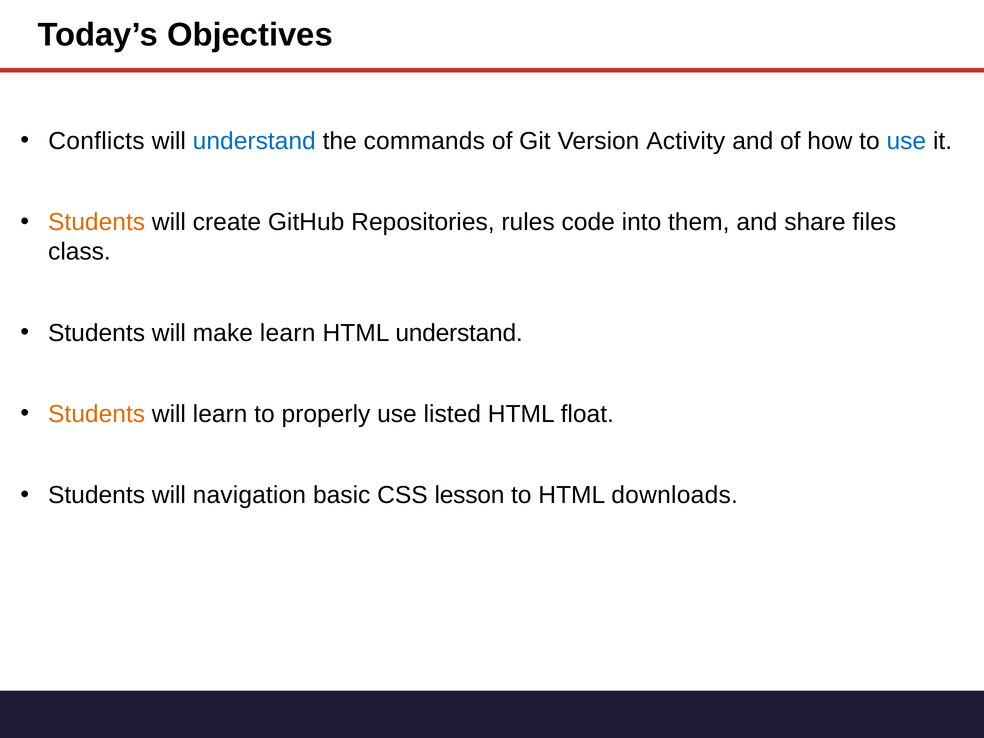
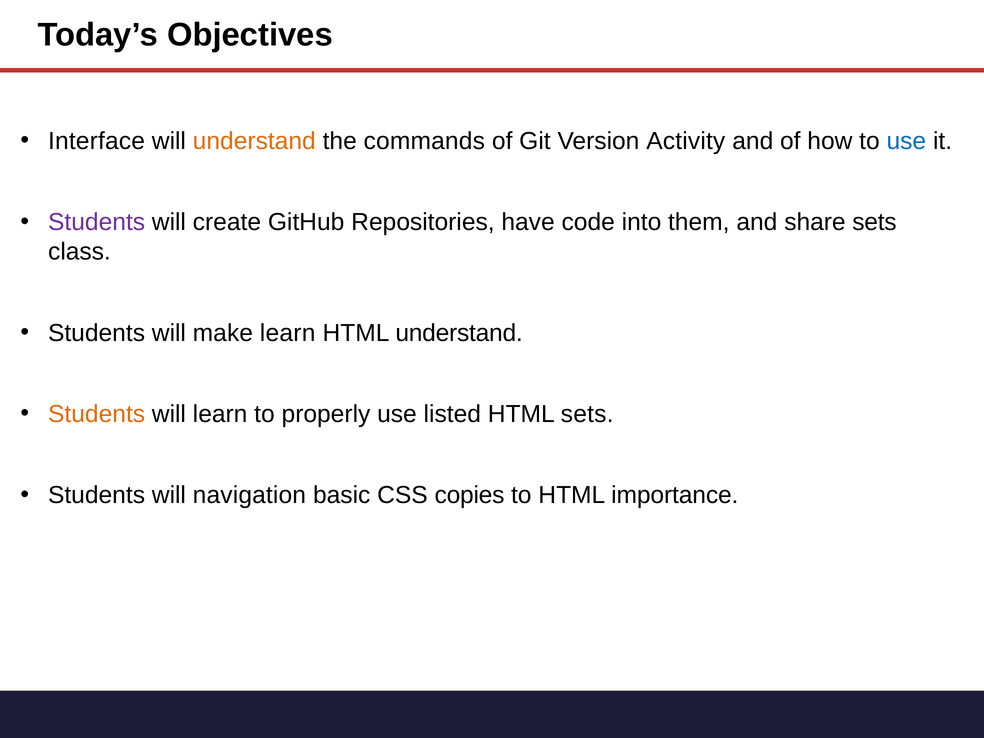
Conflicts: Conflicts -> Interface
understand at (254, 141) colour: blue -> orange
Students at (97, 222) colour: orange -> purple
rules: rules -> have
share files: files -> sets
HTML float: float -> sets
lesson: lesson -> copies
downloads: downloads -> importance
